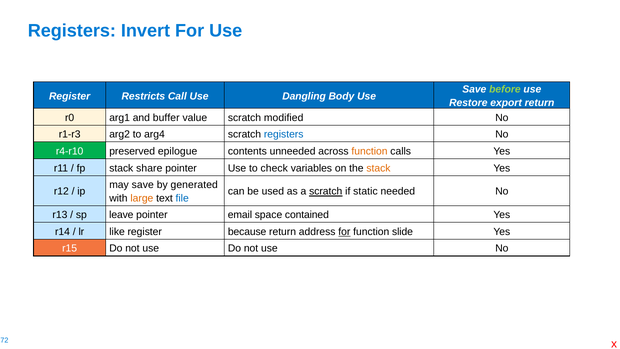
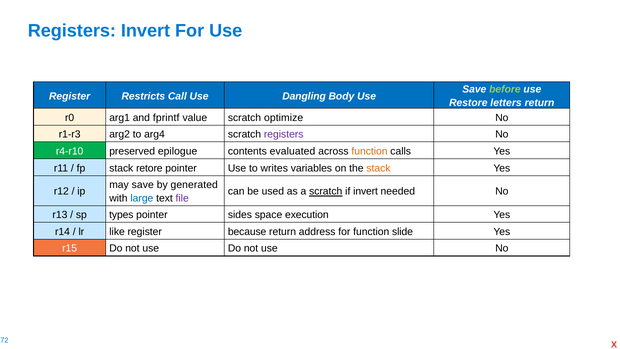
export: export -> letters
buffer: buffer -> fprintf
modified: modified -> optimize
registers at (284, 134) colour: blue -> purple
unneeded: unneeded -> evaluated
share: share -> retore
check: check -> writes
if static: static -> invert
large colour: orange -> blue
file colour: blue -> purple
leave: leave -> types
email: email -> sides
contained: contained -> execution
for at (344, 232) underline: present -> none
